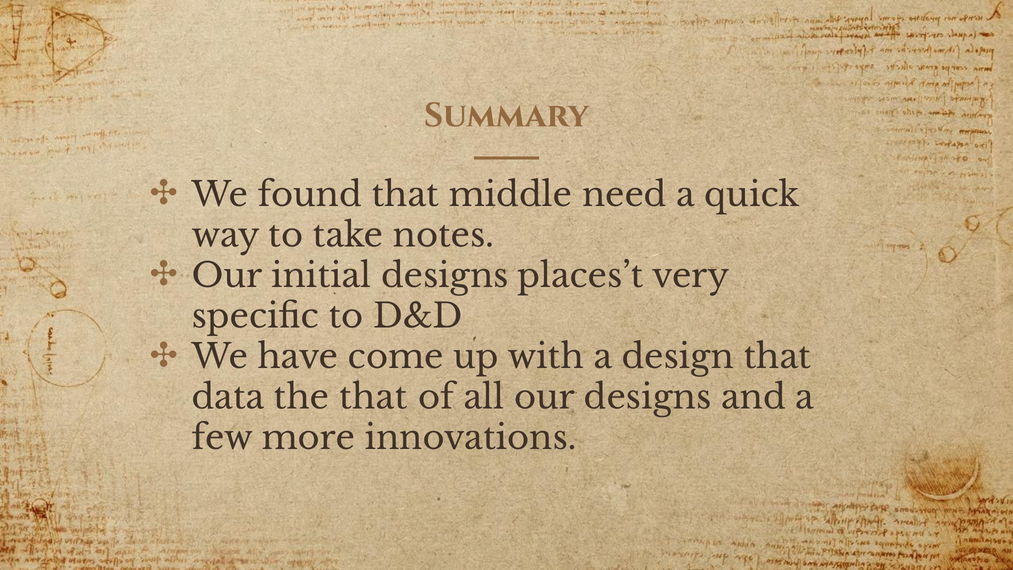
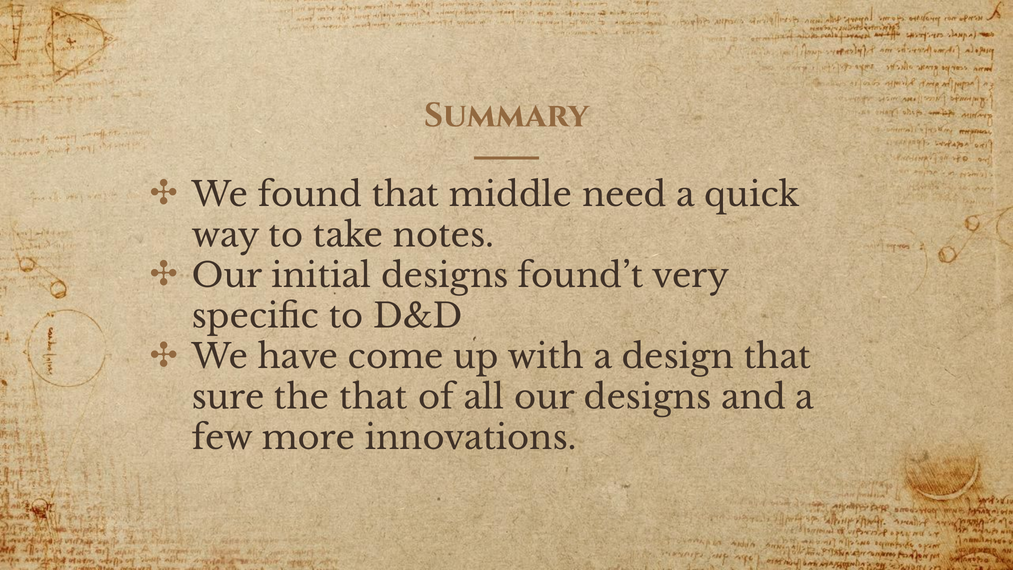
places’t: places’t -> found’t
data: data -> sure
